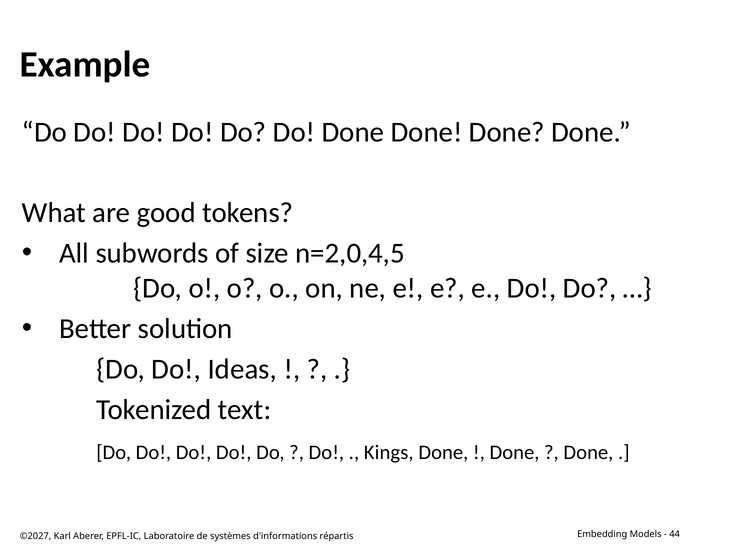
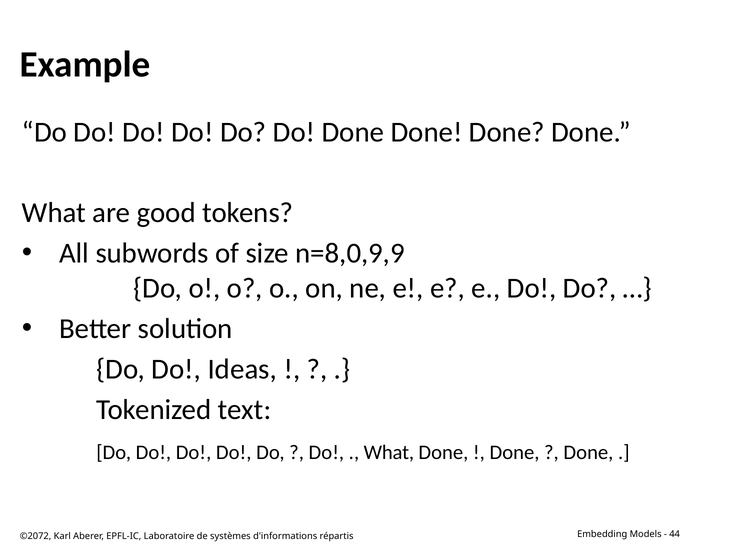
n=2,0,4,5: n=2,0,4,5 -> n=8,0,9,9
Kings at (389, 453): Kings -> What
©2027: ©2027 -> ©2072
